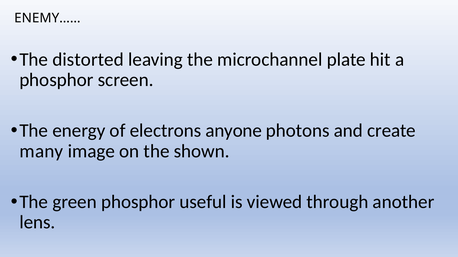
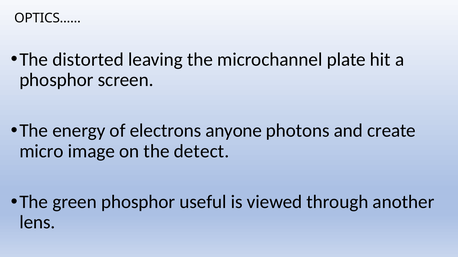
ENEMY……: ENEMY…… -> OPTICS……
many: many -> micro
shown: shown -> detect
